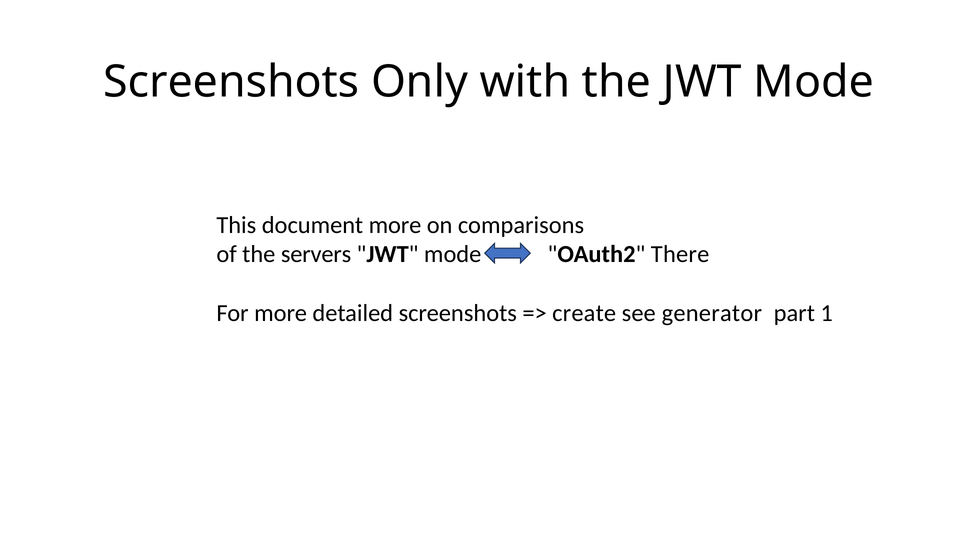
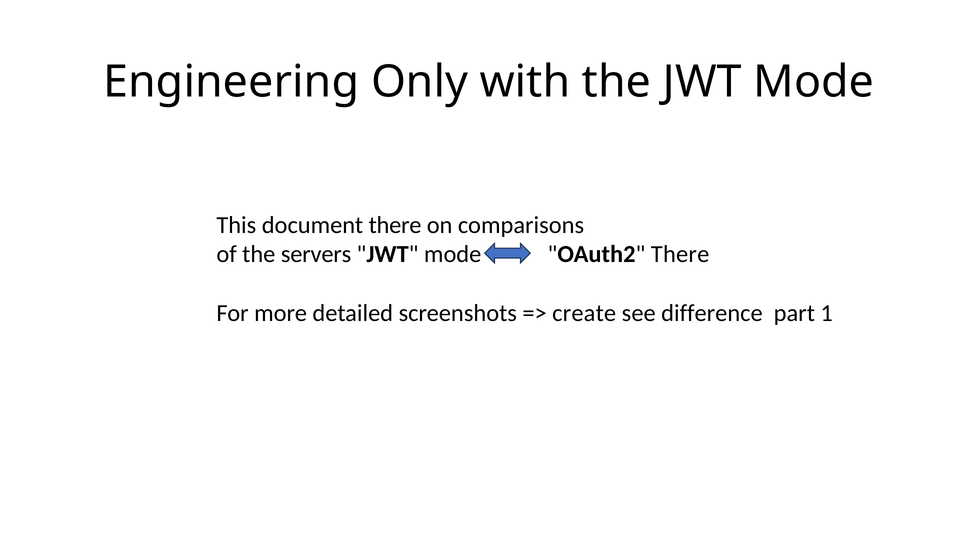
Screenshots at (231, 82): Screenshots -> Engineering
document more: more -> there
generator: generator -> difference
